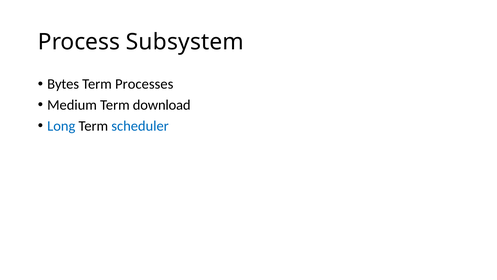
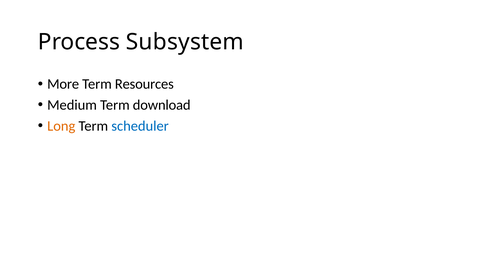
Bytes: Bytes -> More
Processes: Processes -> Resources
Long colour: blue -> orange
